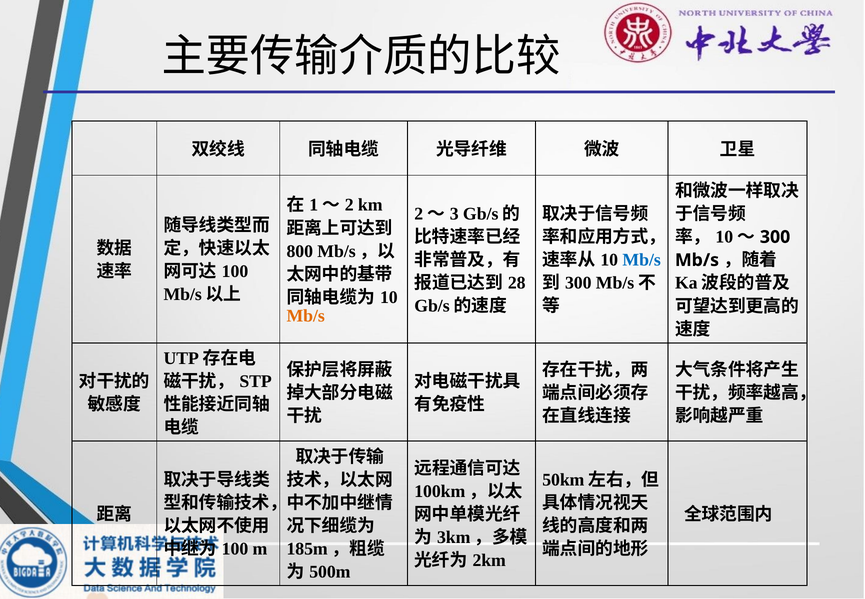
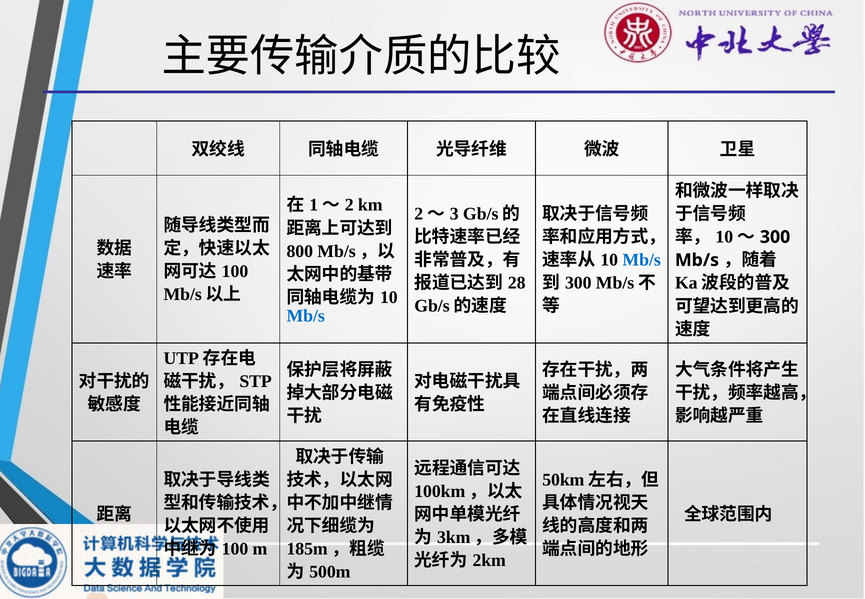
Mb/s at (306, 316) colour: orange -> blue
